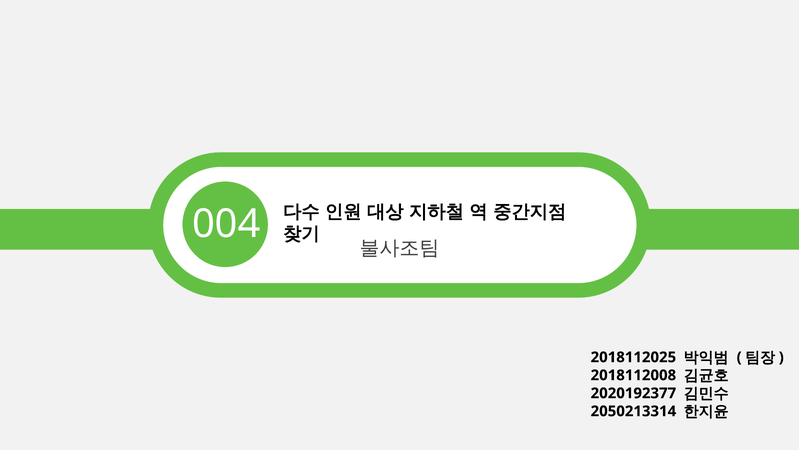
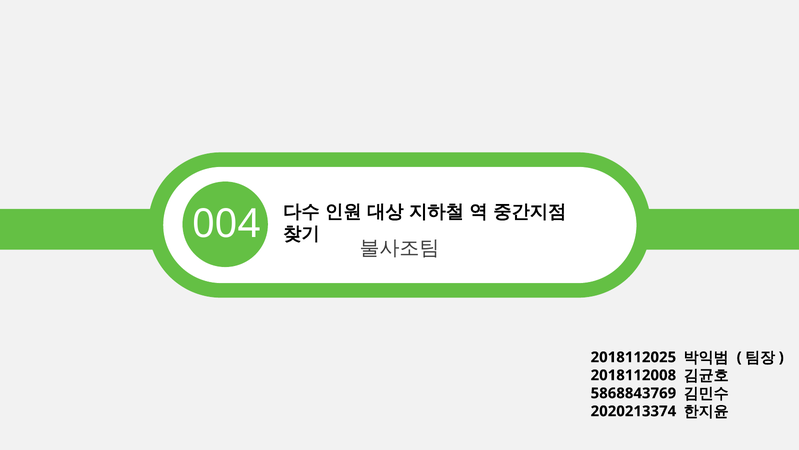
2020192377: 2020192377 -> 5868843769
2050213314: 2050213314 -> 2020213374
